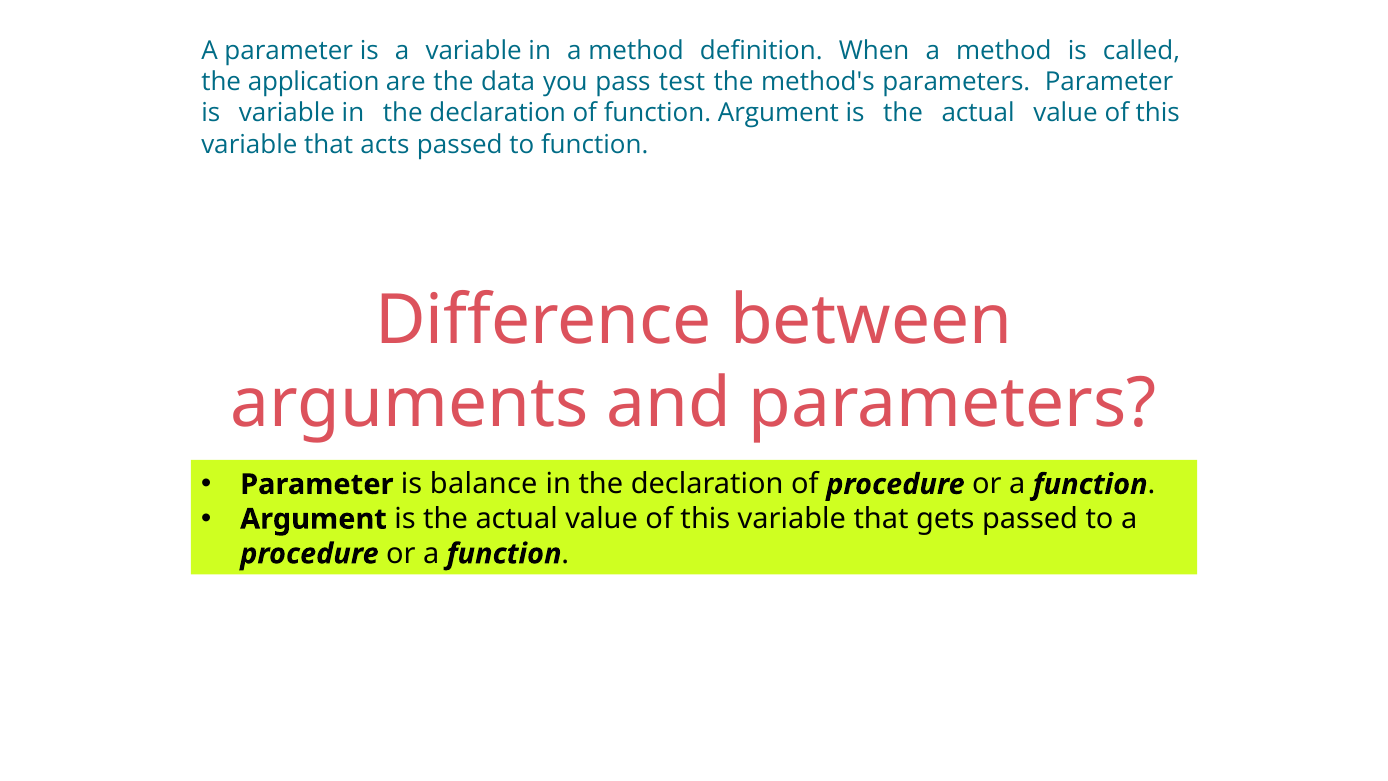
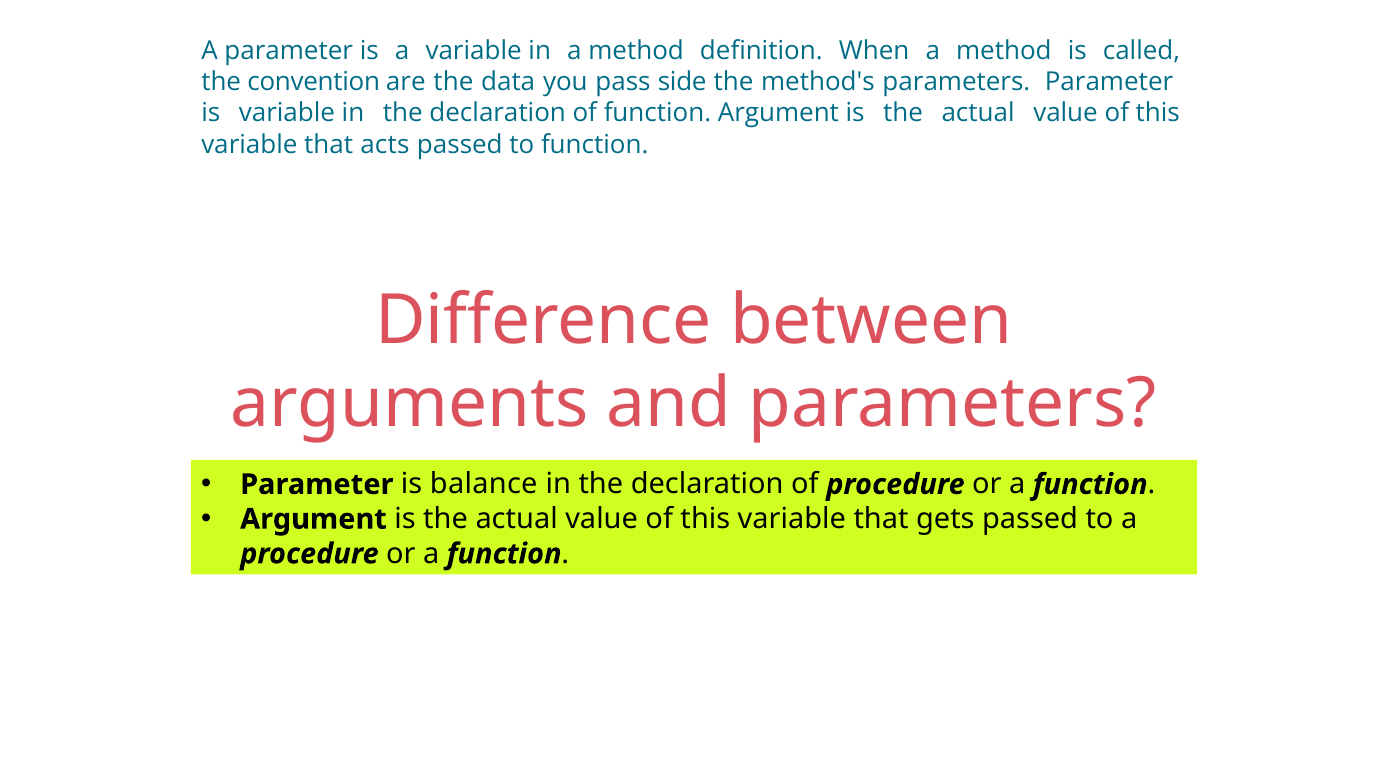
application: application -> convention
test: test -> side
